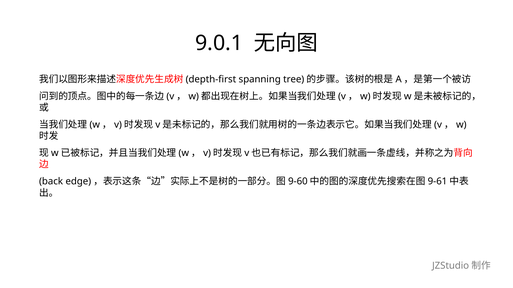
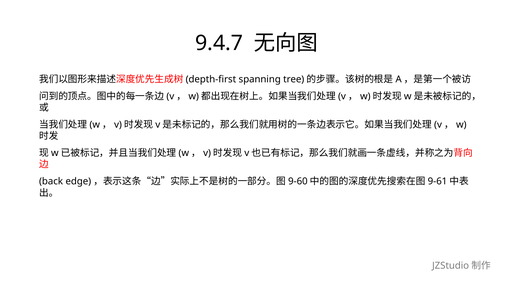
9.0.1: 9.0.1 -> 9.4.7
